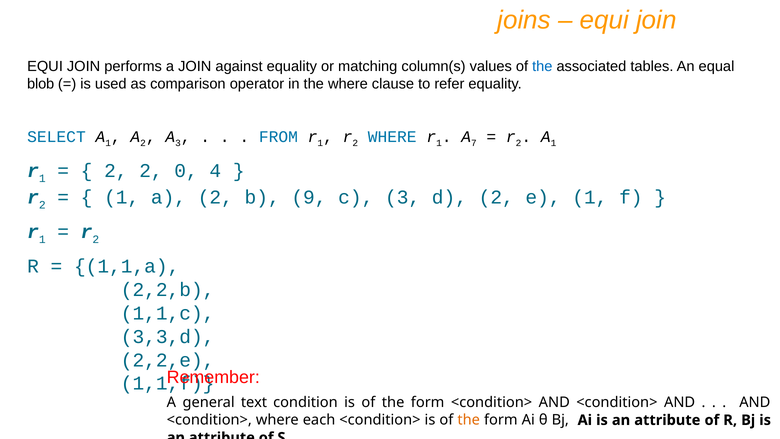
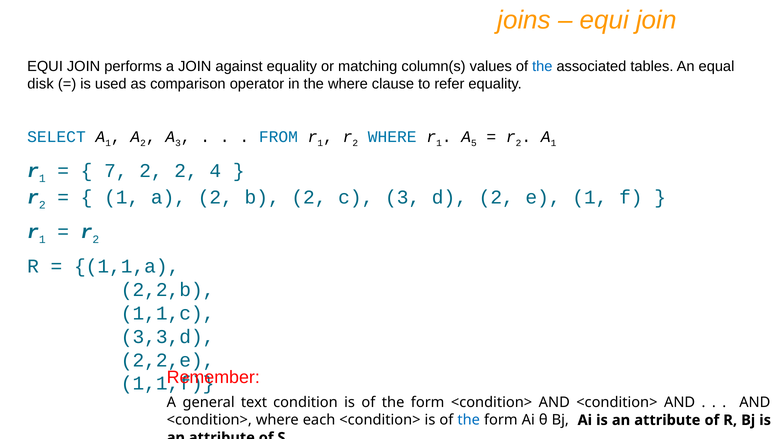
blob: blob -> disk
7: 7 -> 5
2 at (116, 171): 2 -> 7
2 0: 0 -> 2
b 9: 9 -> 2
the at (469, 420) colour: orange -> blue
